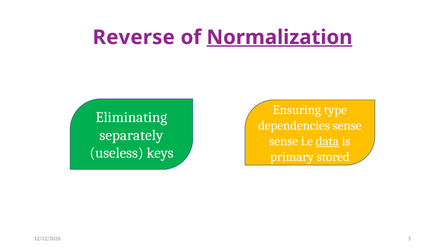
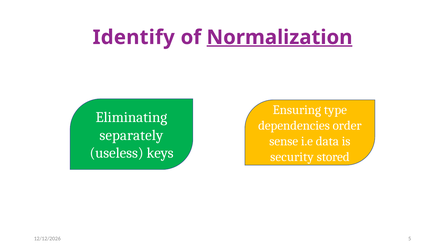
Reverse: Reverse -> Identify
dependencies sense: sense -> order
data underline: present -> none
primary: primary -> security
